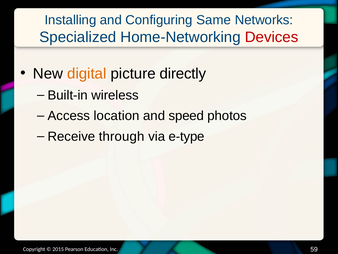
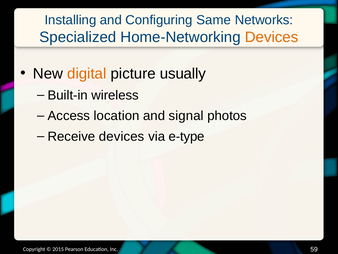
Devices at (272, 37) colour: red -> orange
directly: directly -> usually
speed: speed -> signal
Receive through: through -> devices
